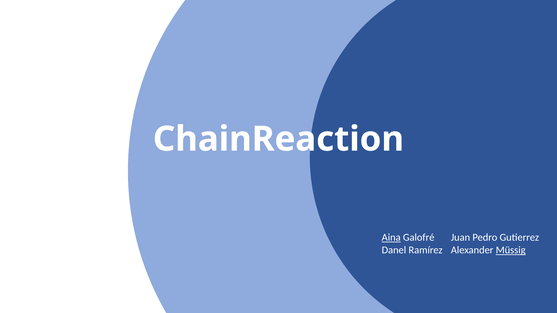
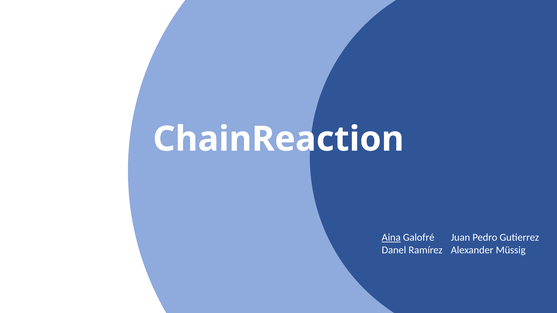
Müssig underline: present -> none
